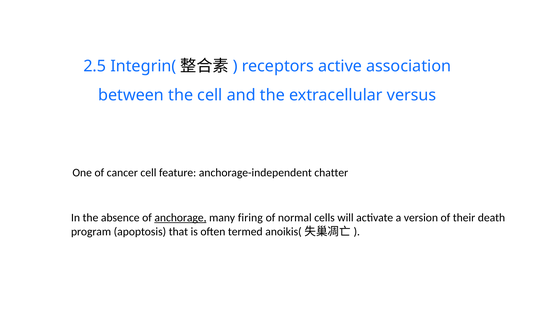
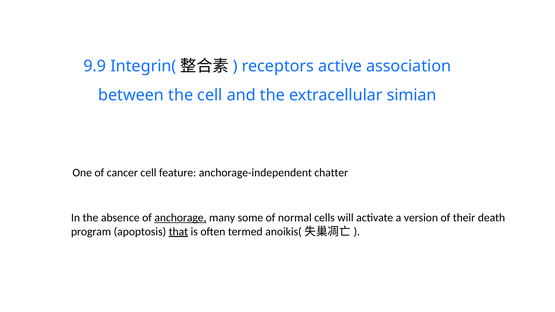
2.5: 2.5 -> 9.9
versus: versus -> simian
firing: firing -> some
that underline: none -> present
